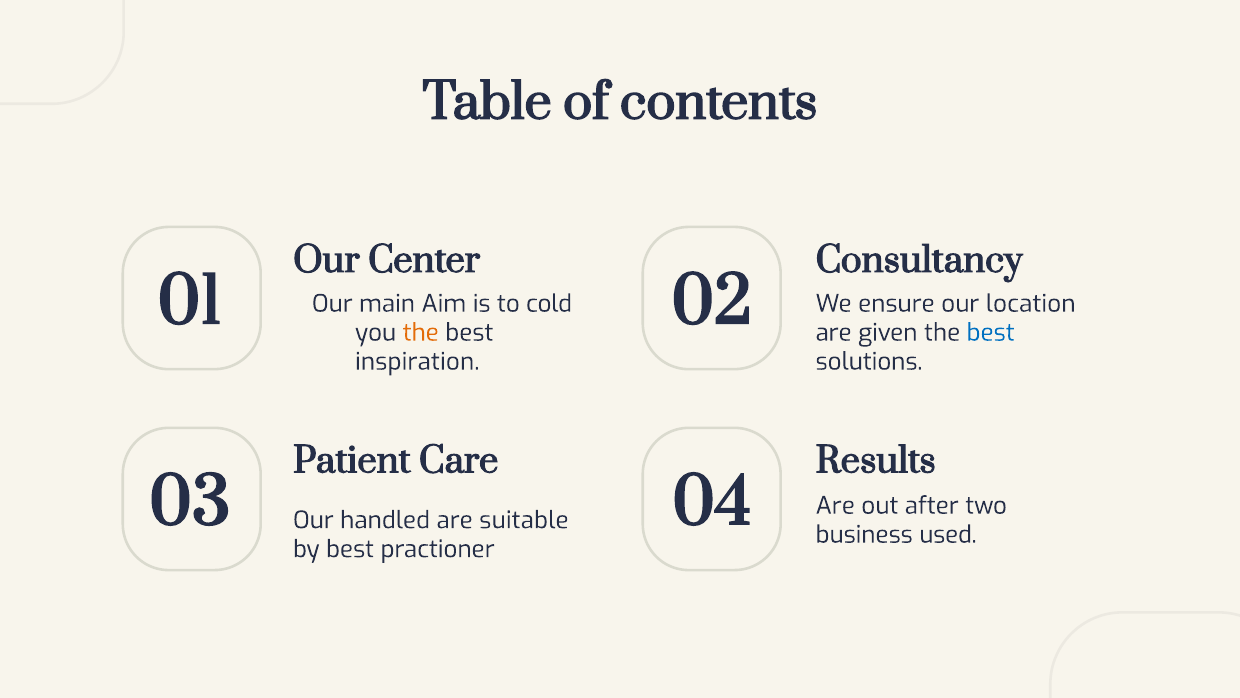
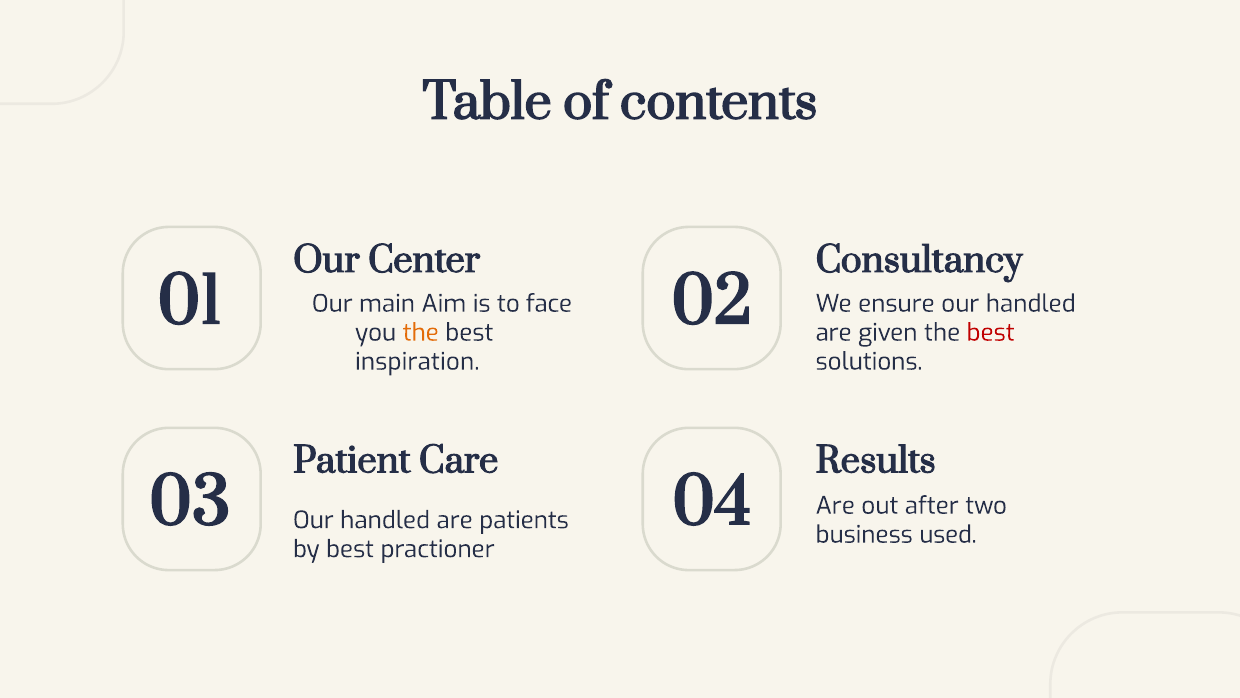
cold: cold -> face
ensure our location: location -> handled
best at (991, 332) colour: blue -> red
suitable: suitable -> patients
